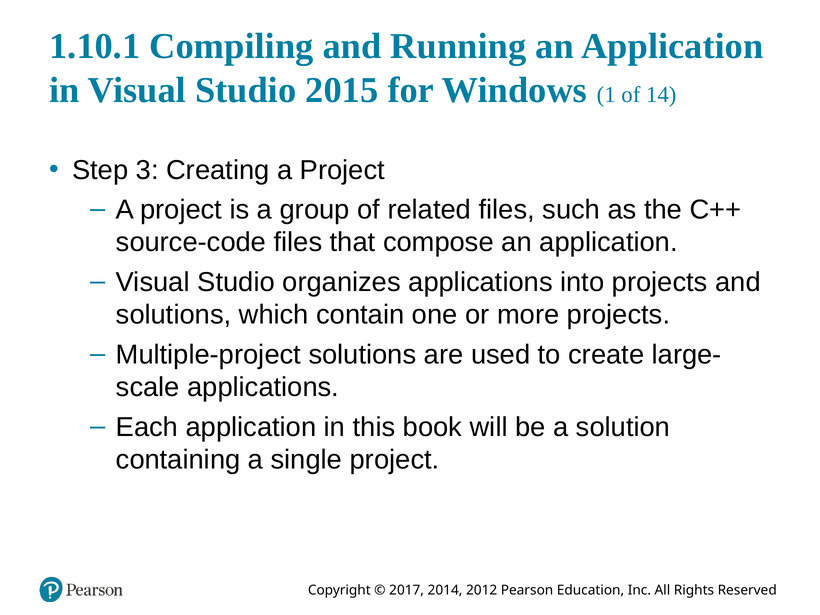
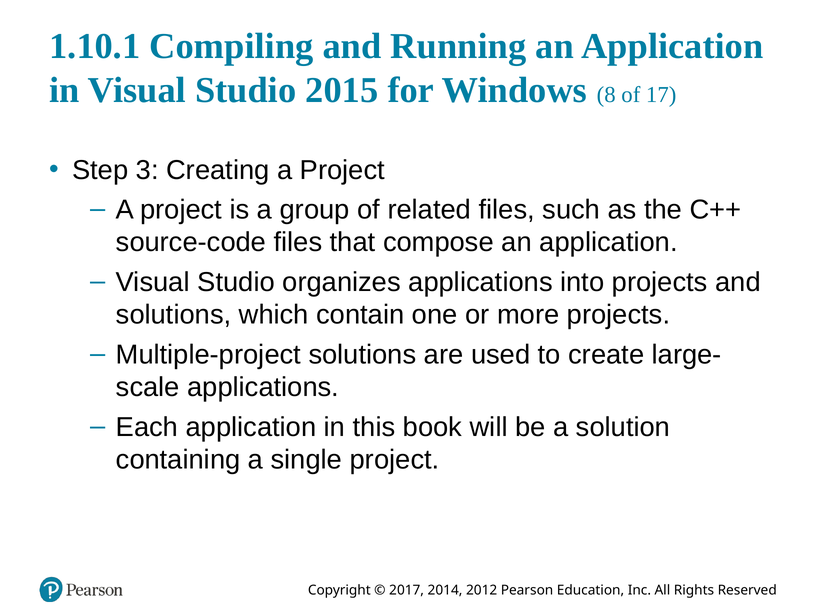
1: 1 -> 8
14: 14 -> 17
